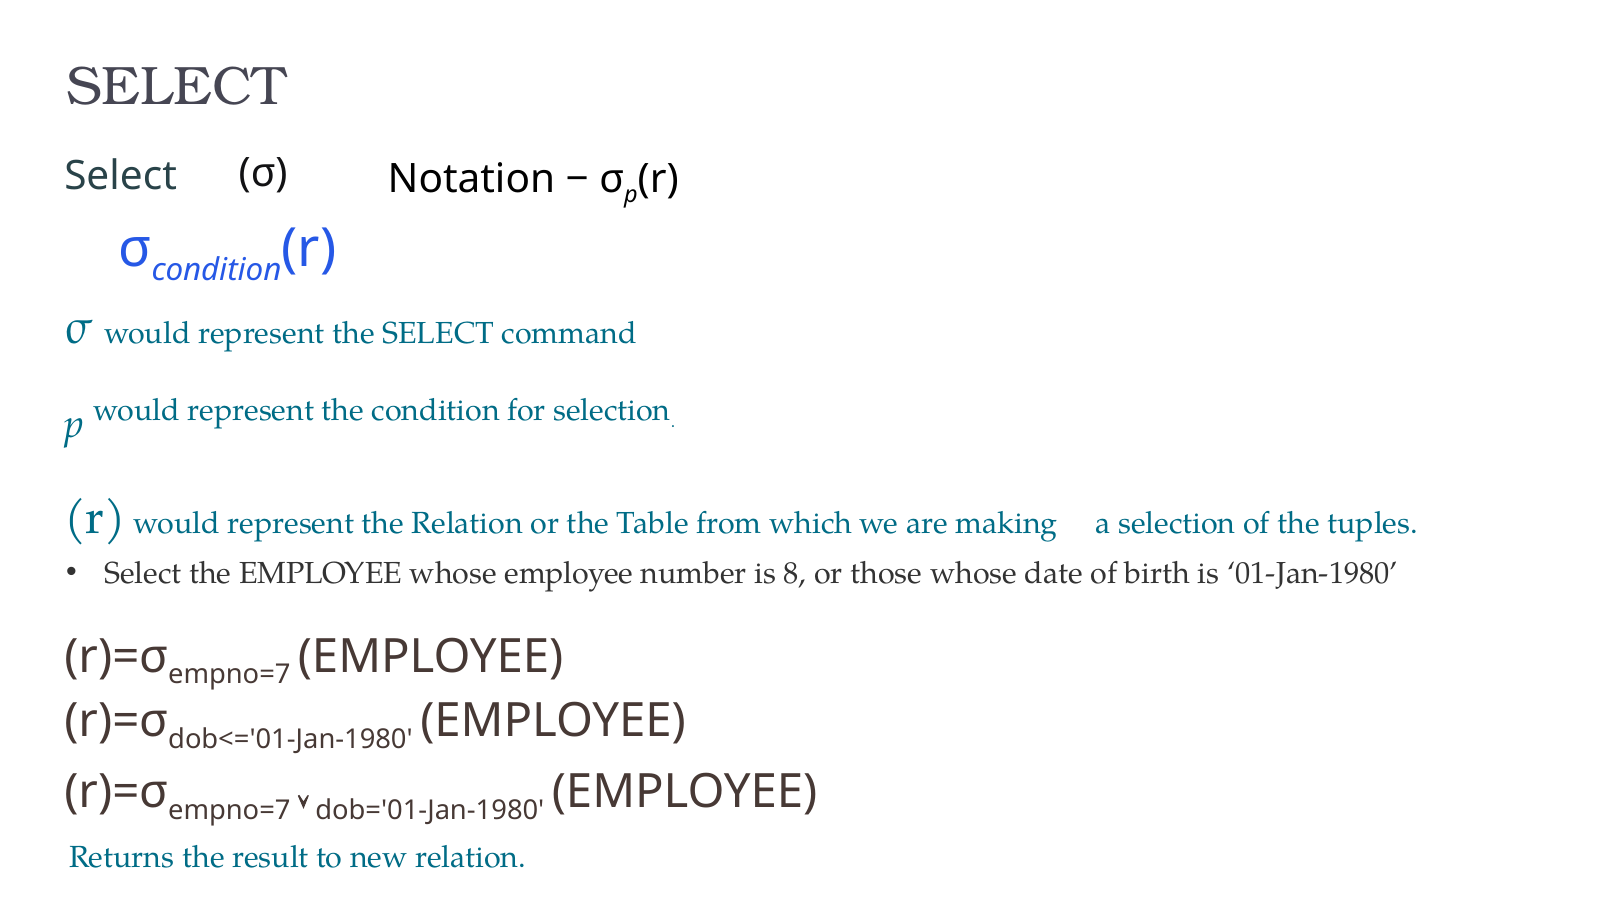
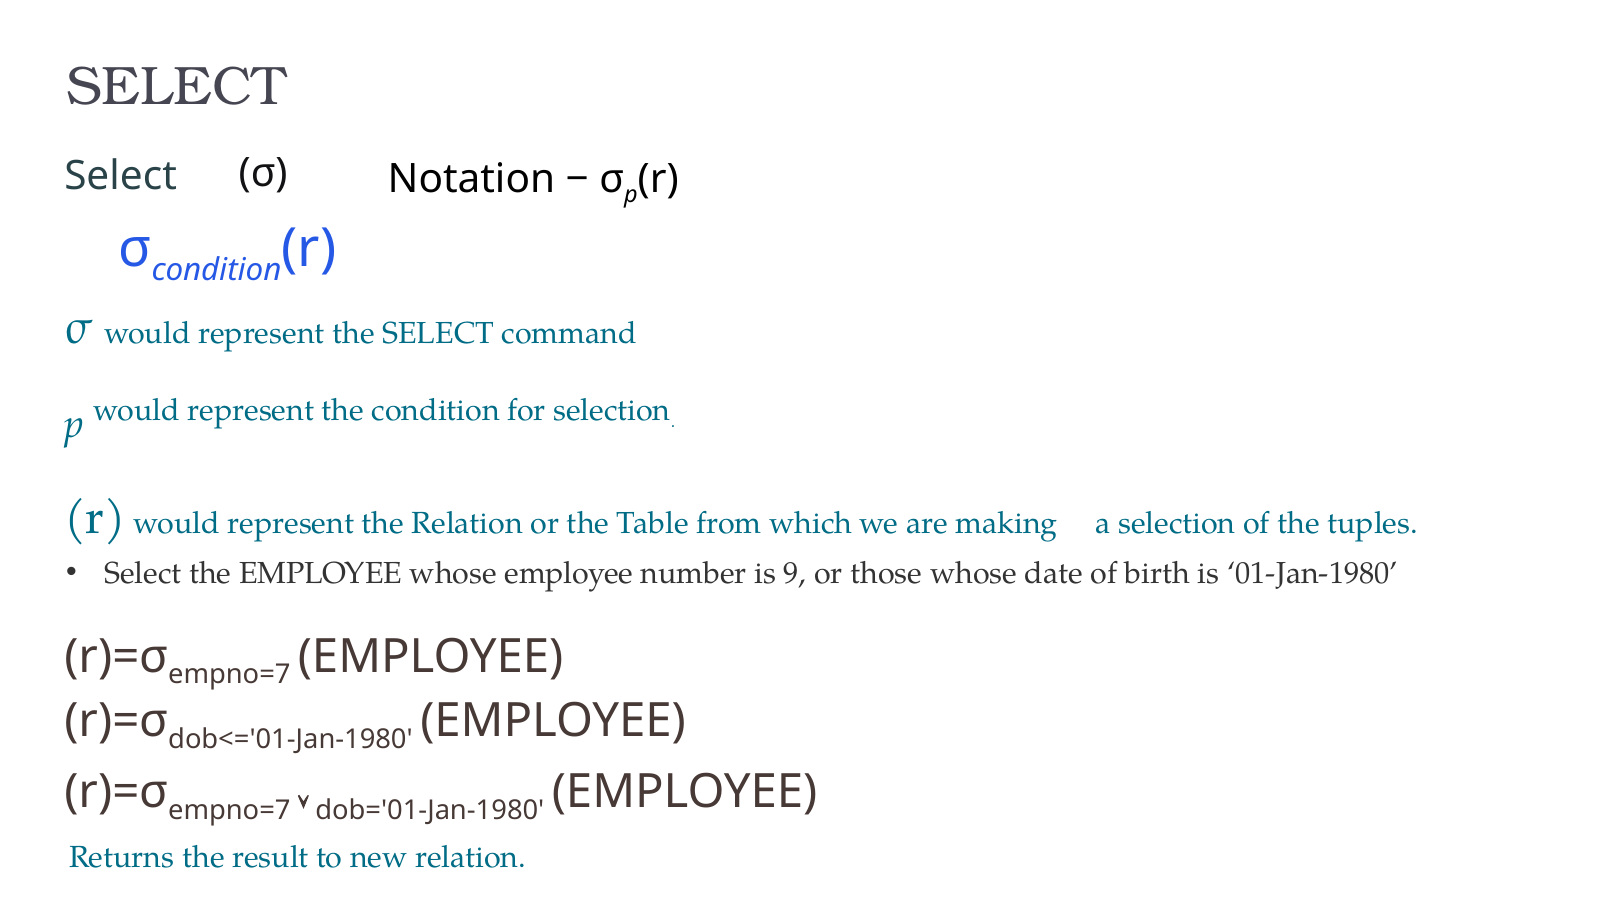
8: 8 -> 9
